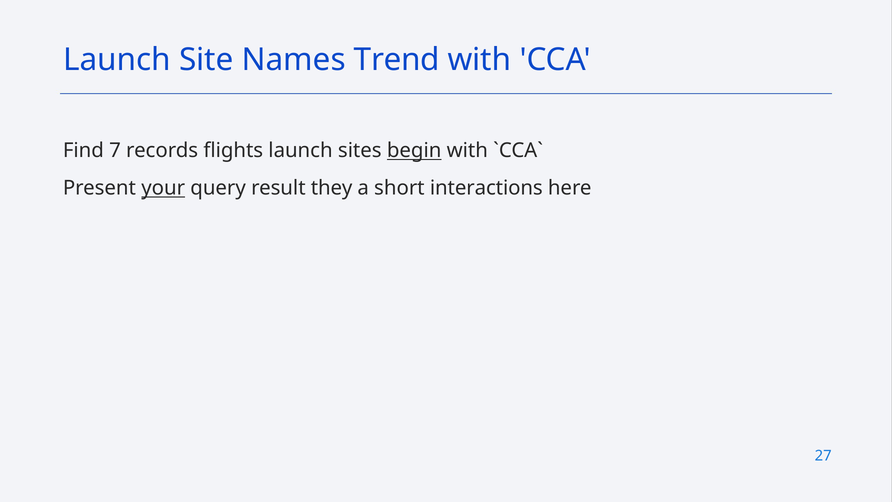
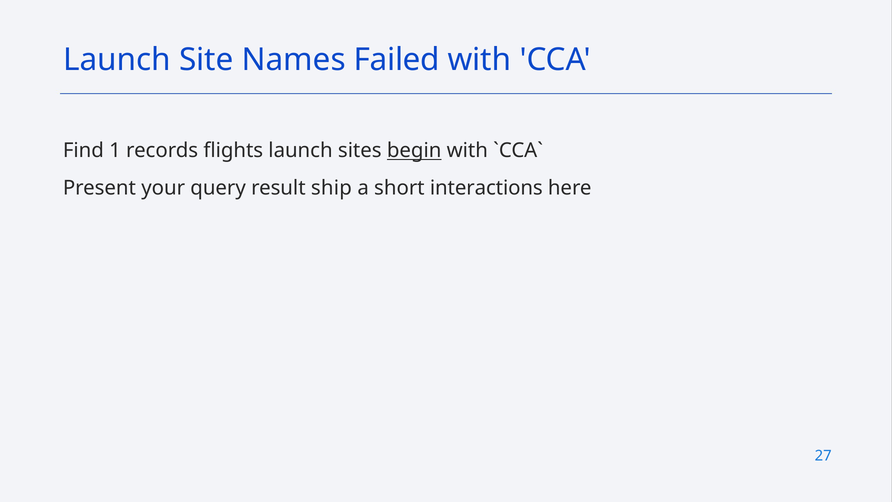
Trend: Trend -> Failed
7: 7 -> 1
your underline: present -> none
they: they -> ship
